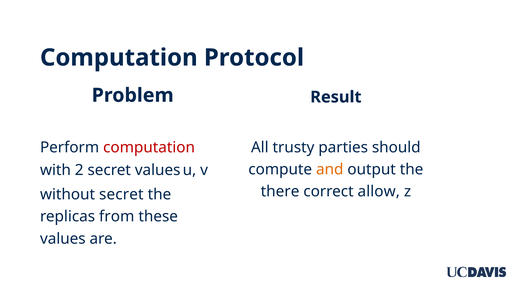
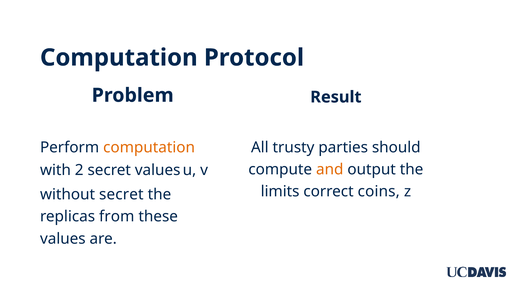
computation at (149, 147) colour: red -> orange
there: there -> limits
allow: allow -> coins
